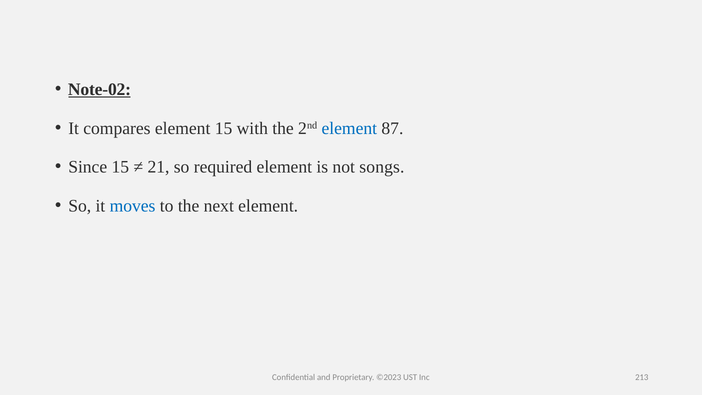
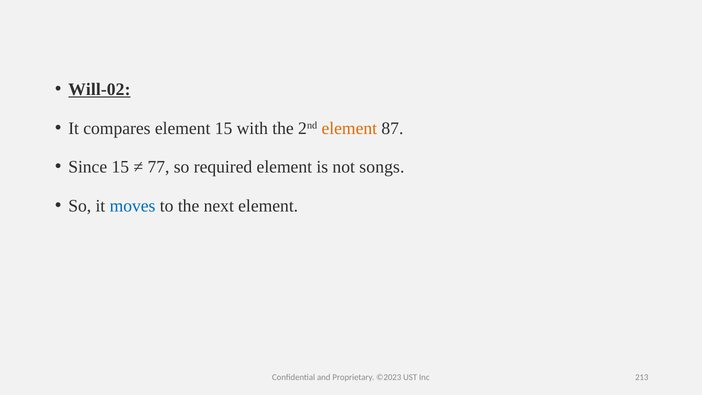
Note-02: Note-02 -> Will-02
element at (349, 128) colour: blue -> orange
21: 21 -> 77
